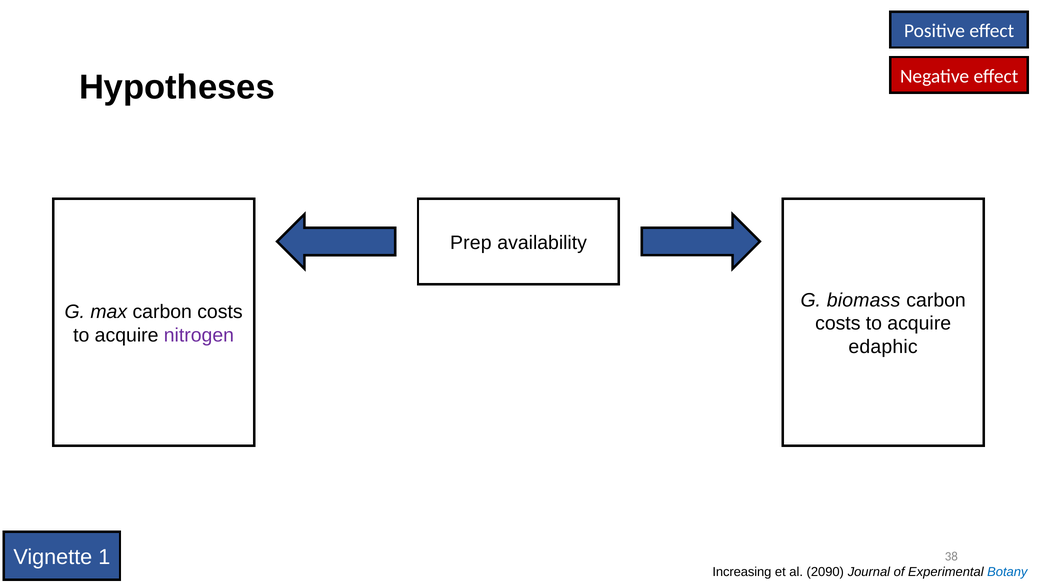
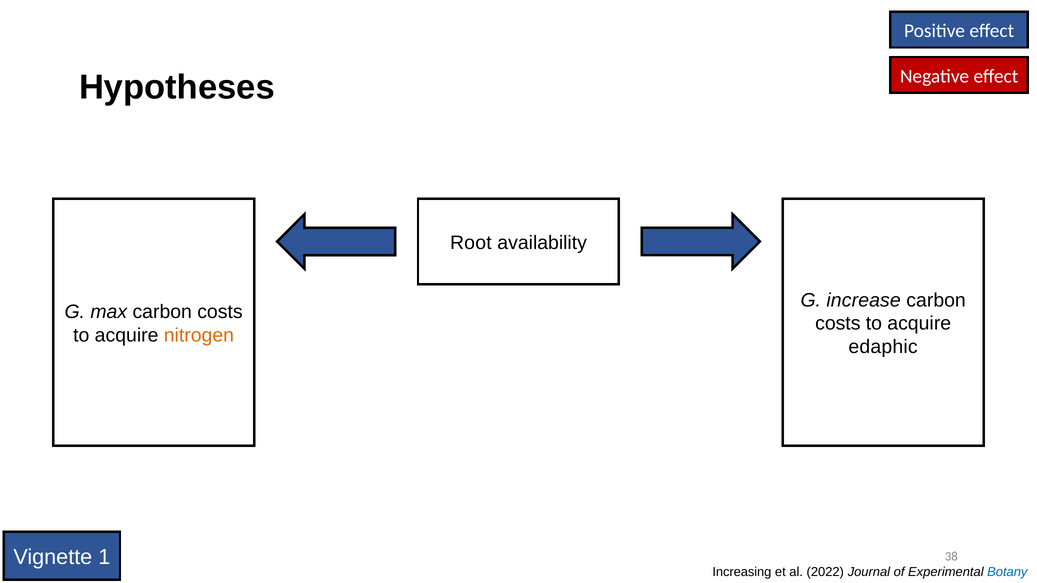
Prep: Prep -> Root
biomass: biomass -> increase
nitrogen colour: purple -> orange
2090: 2090 -> 2022
